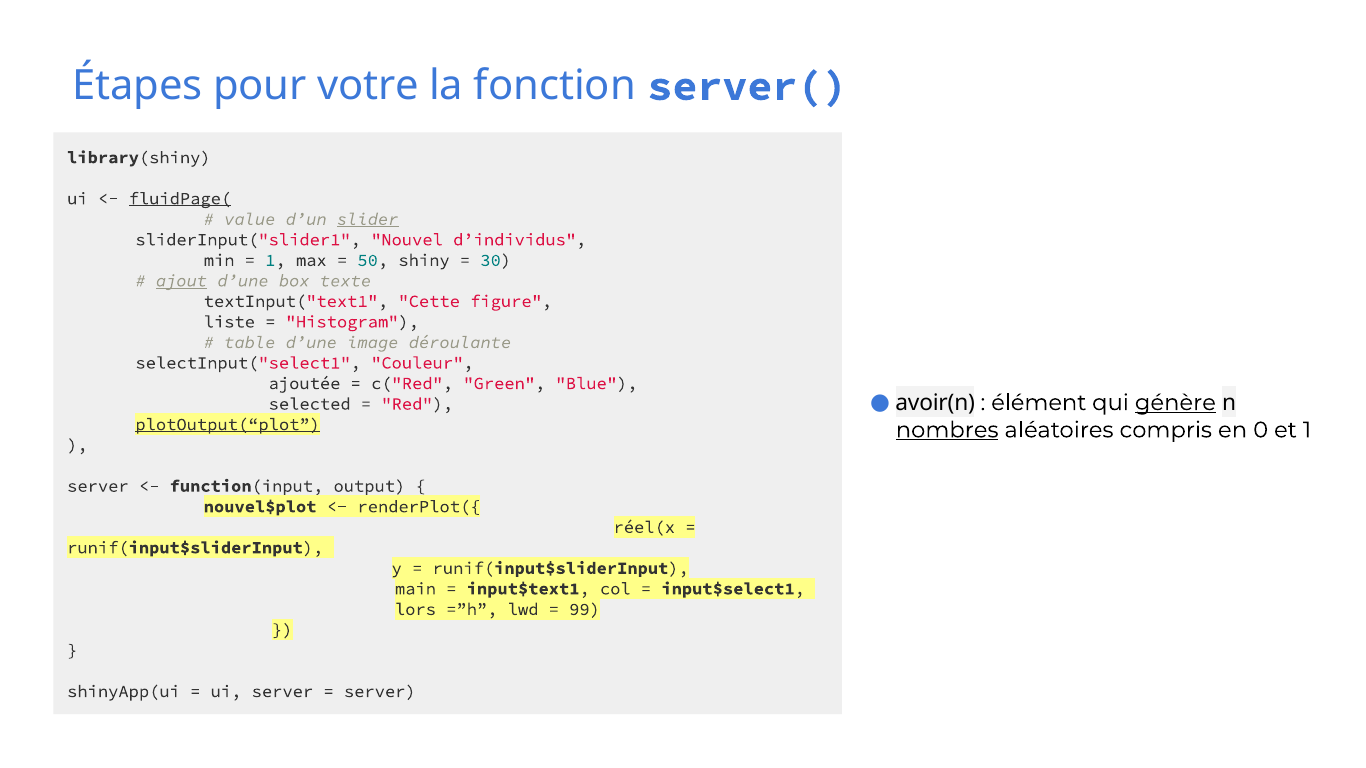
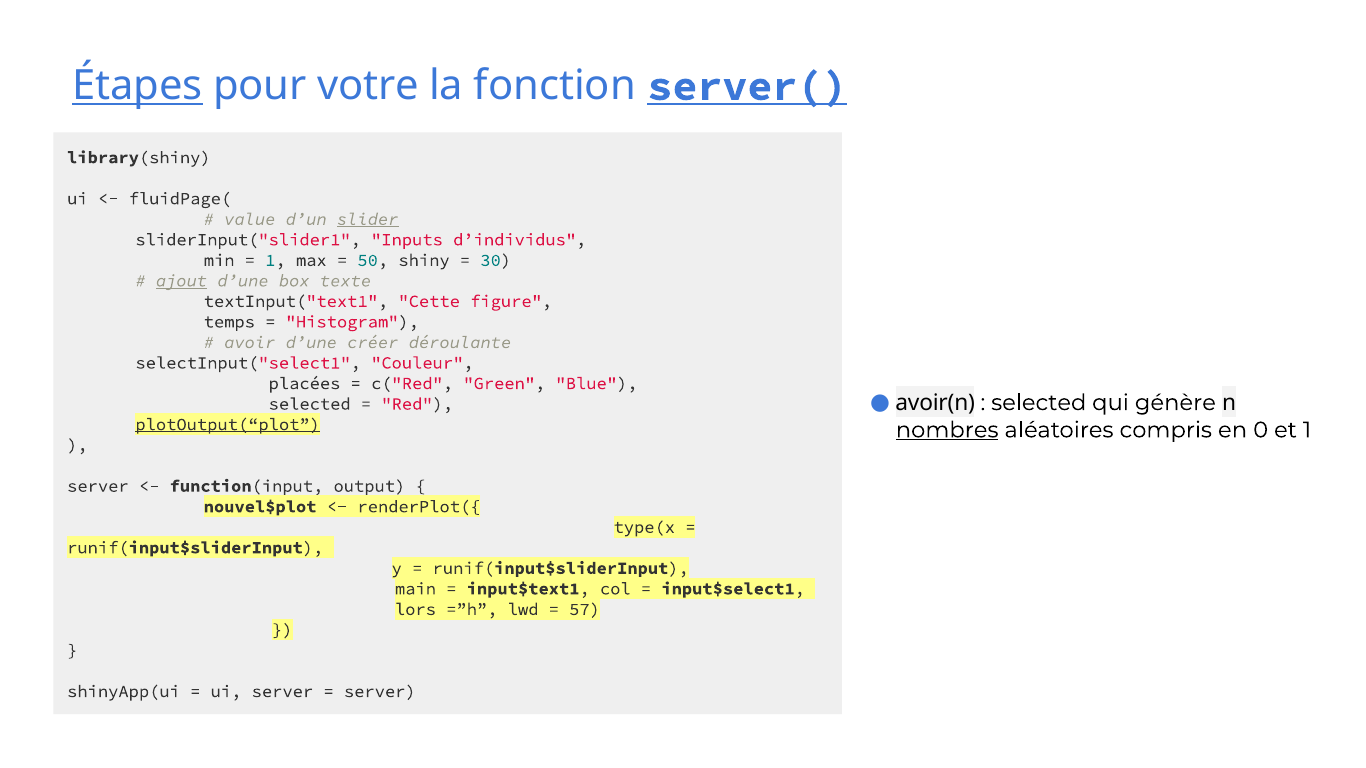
Étapes underline: none -> present
server( underline: none -> present
fluidPage( underline: present -> none
Nouvel: Nouvel -> Inputs
liste: liste -> temps
table: table -> avoir
image: image -> créer
ajoutée: ajoutée -> placées
élément at (1039, 403): élément -> selected
génère underline: present -> none
réel(x: réel(x -> type(x
99: 99 -> 57
